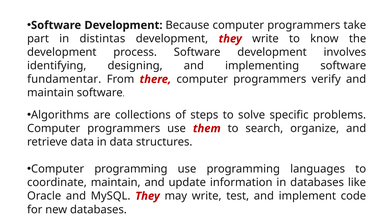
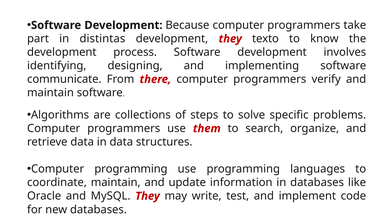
they write: write -> texto
fundamentar: fundamentar -> communicate
